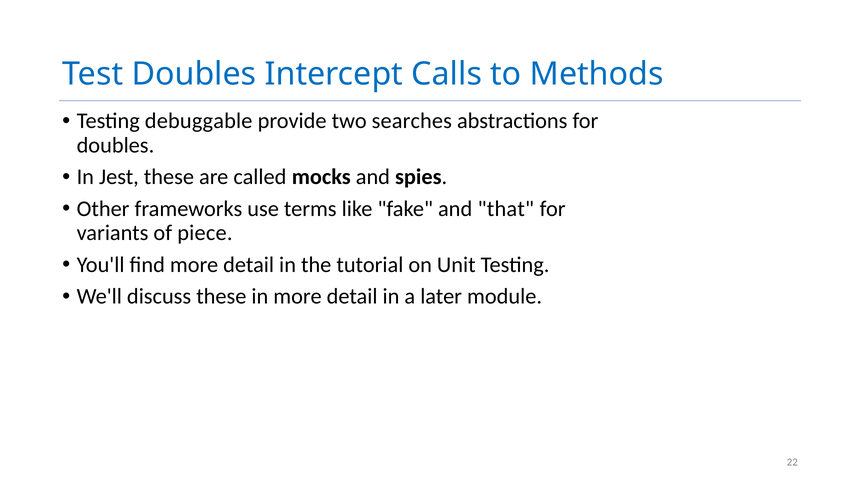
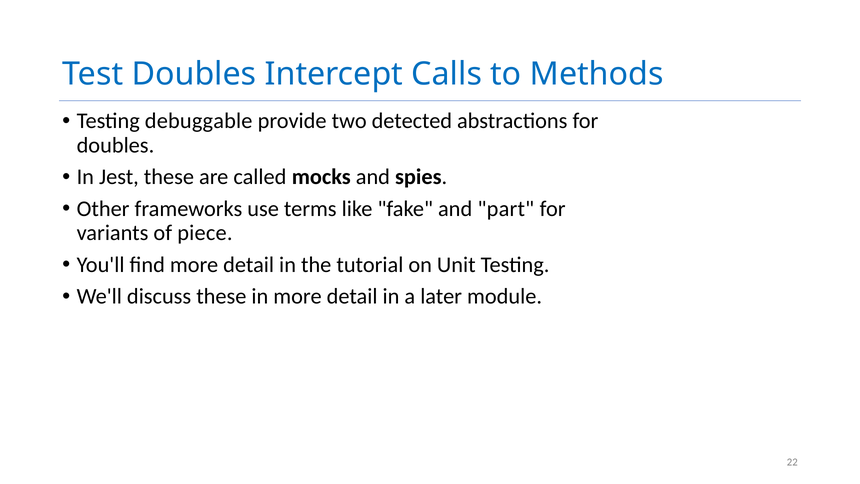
searches: searches -> detected
that: that -> part
